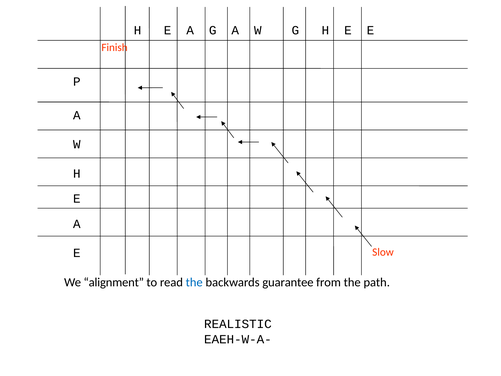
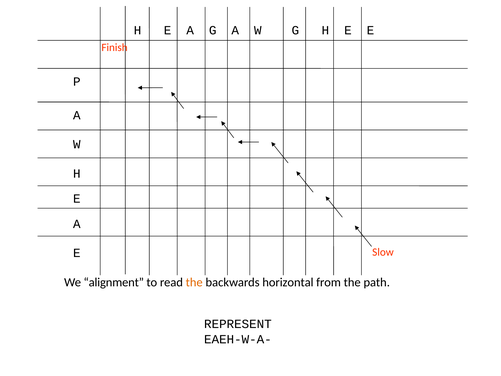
the at (194, 282) colour: blue -> orange
guarantee: guarantee -> horizontal
REALISTIC: REALISTIC -> REPRESENT
